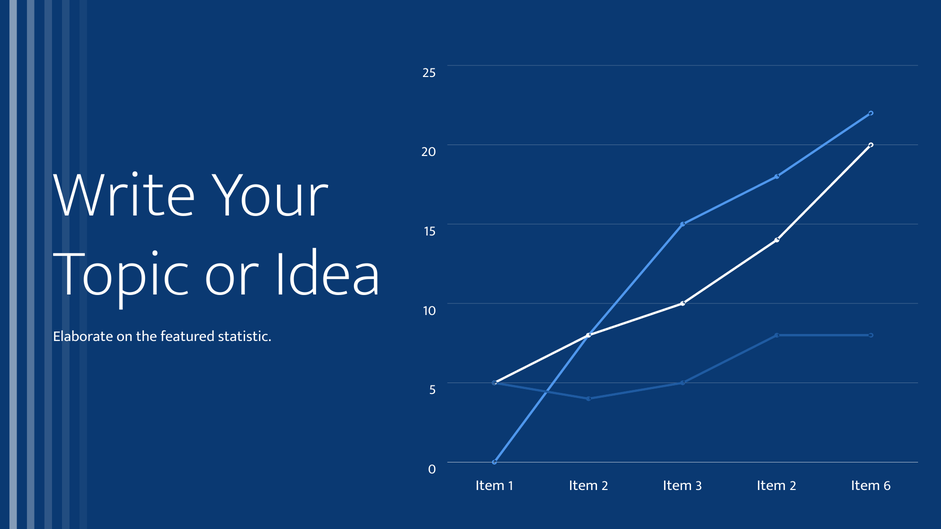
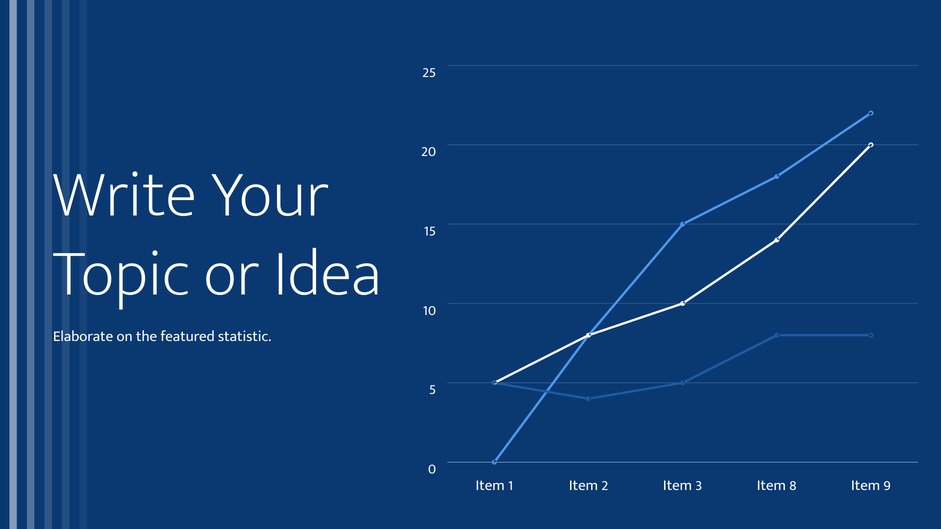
3 Item 2: 2 -> 8
6: 6 -> 9
